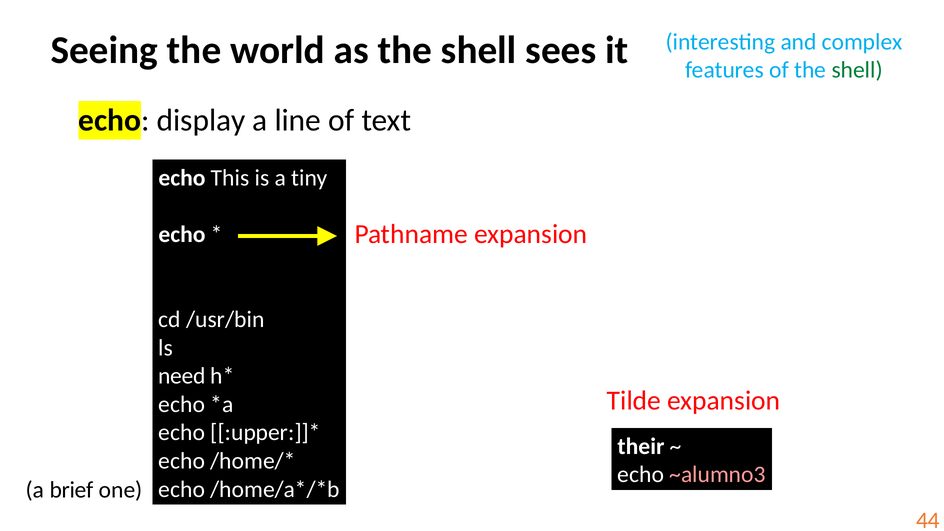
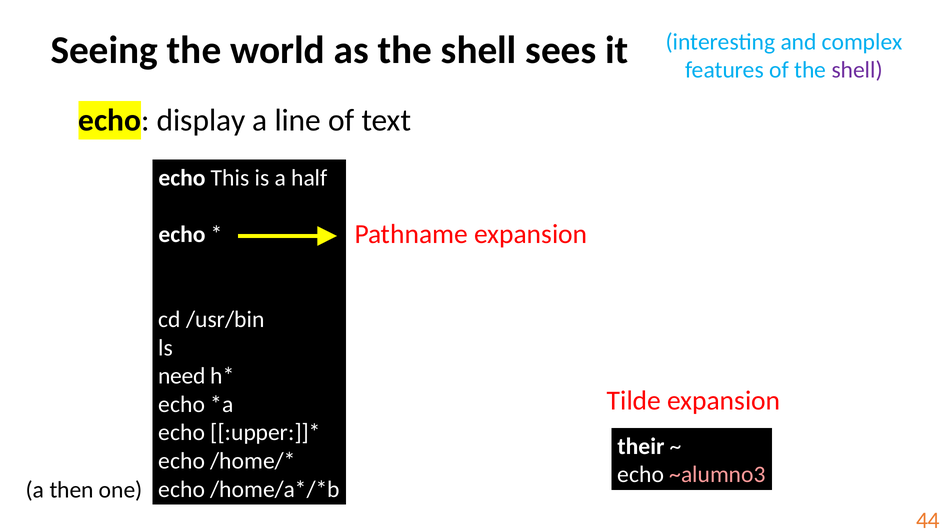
shell at (857, 70) colour: green -> purple
tiny: tiny -> half
brief: brief -> then
